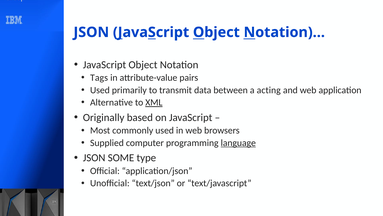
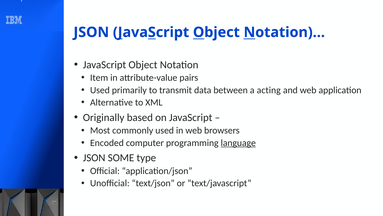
Tags: Tags -> Item
XML underline: present -> none
Supplied: Supplied -> Encoded
